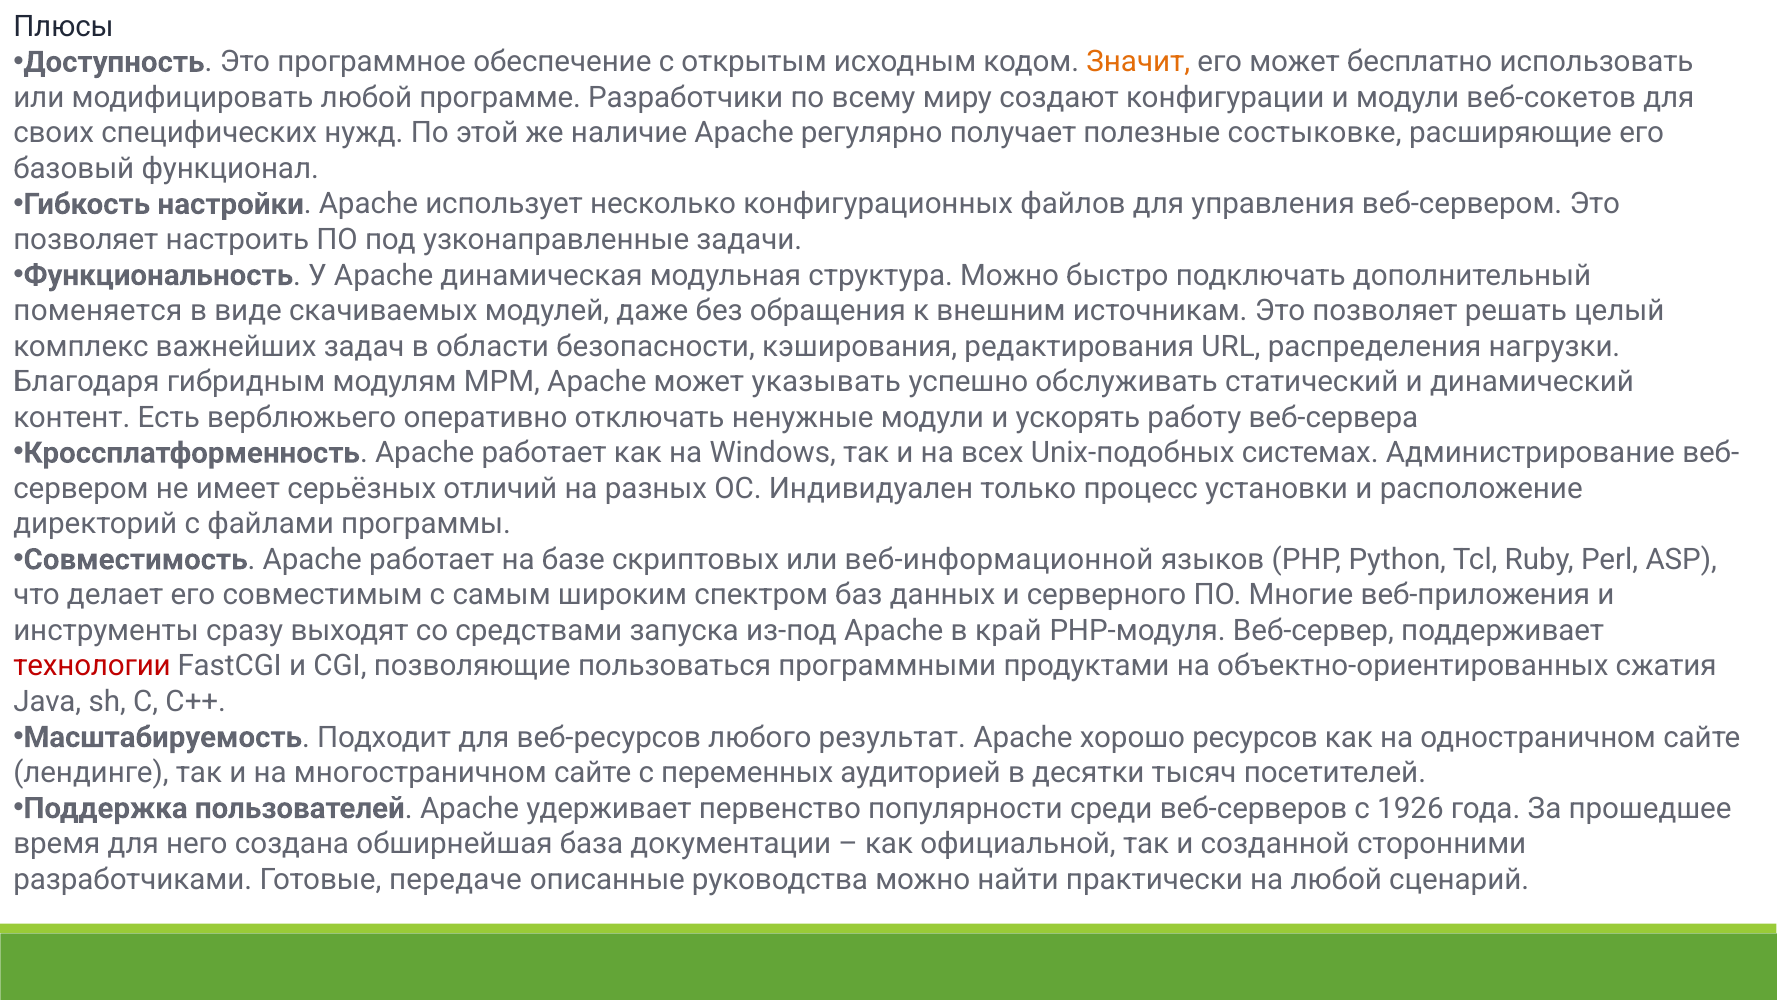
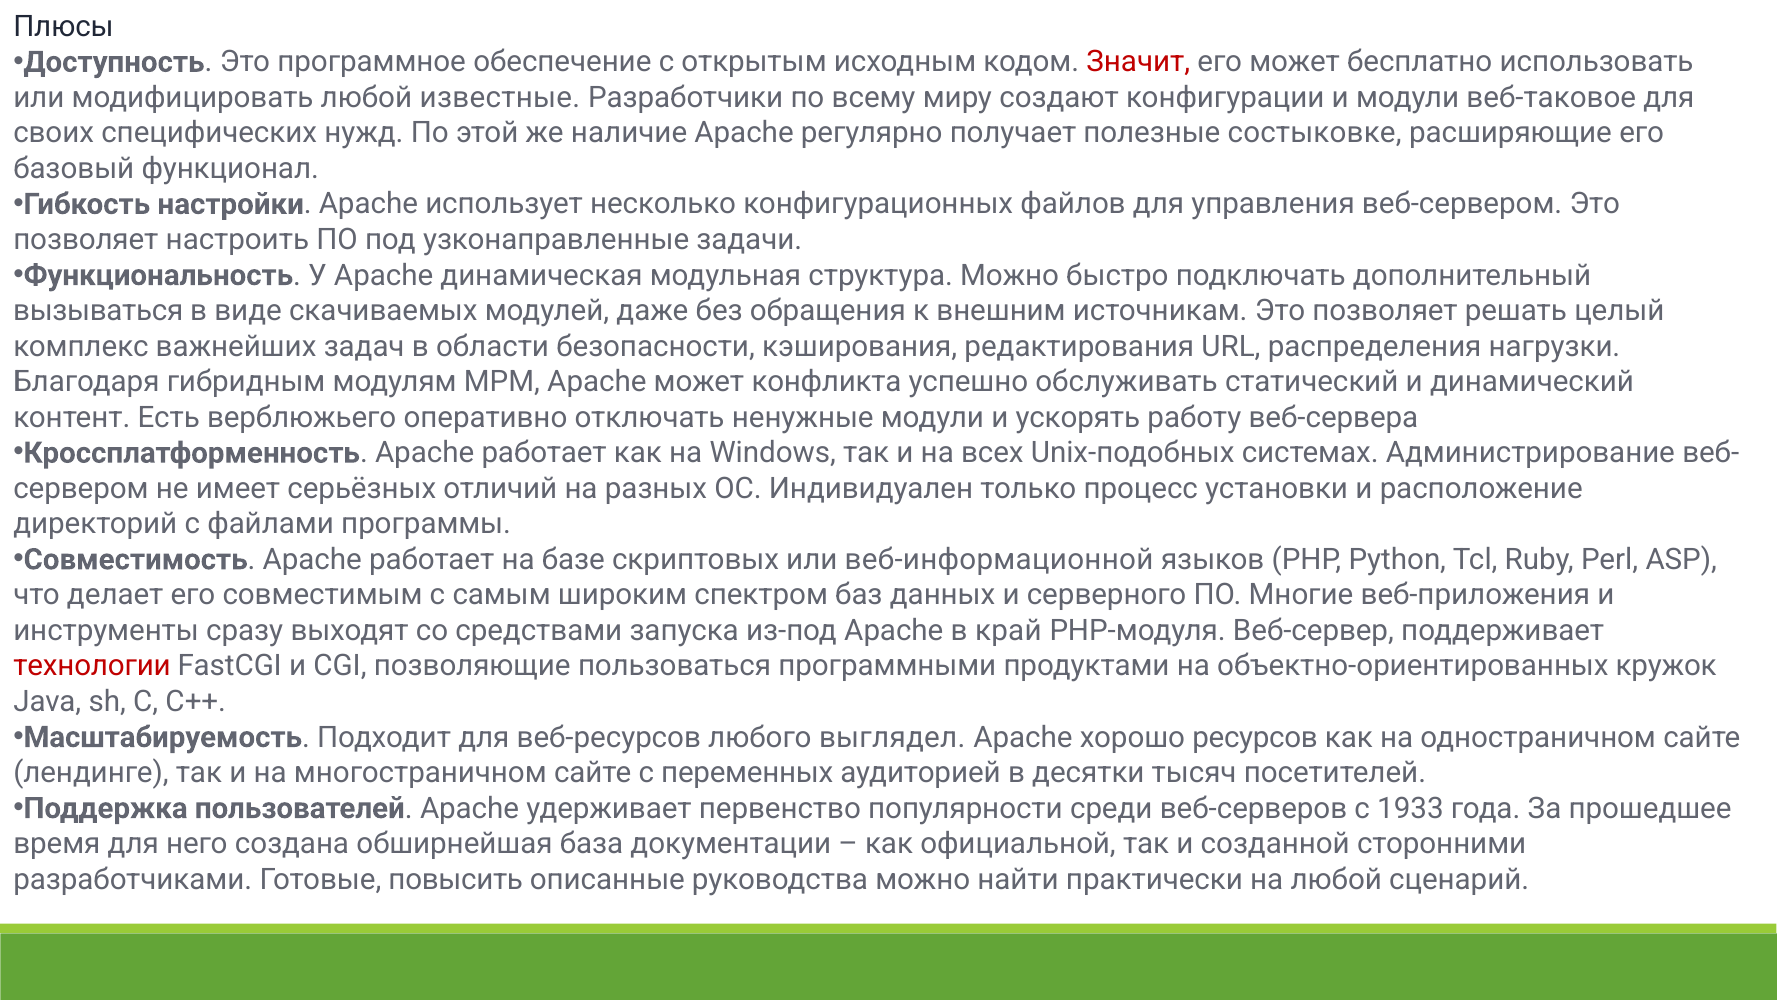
Значит colour: orange -> red
программе: программе -> известные
веб-сокетов: веб-сокетов -> веб-таковое
поменяется: поменяется -> вызываться
указывать: указывать -> конфликта
сжатия: сжатия -> кружок
результат: результат -> выглядел
1926: 1926 -> 1933
передаче: передаче -> повысить
